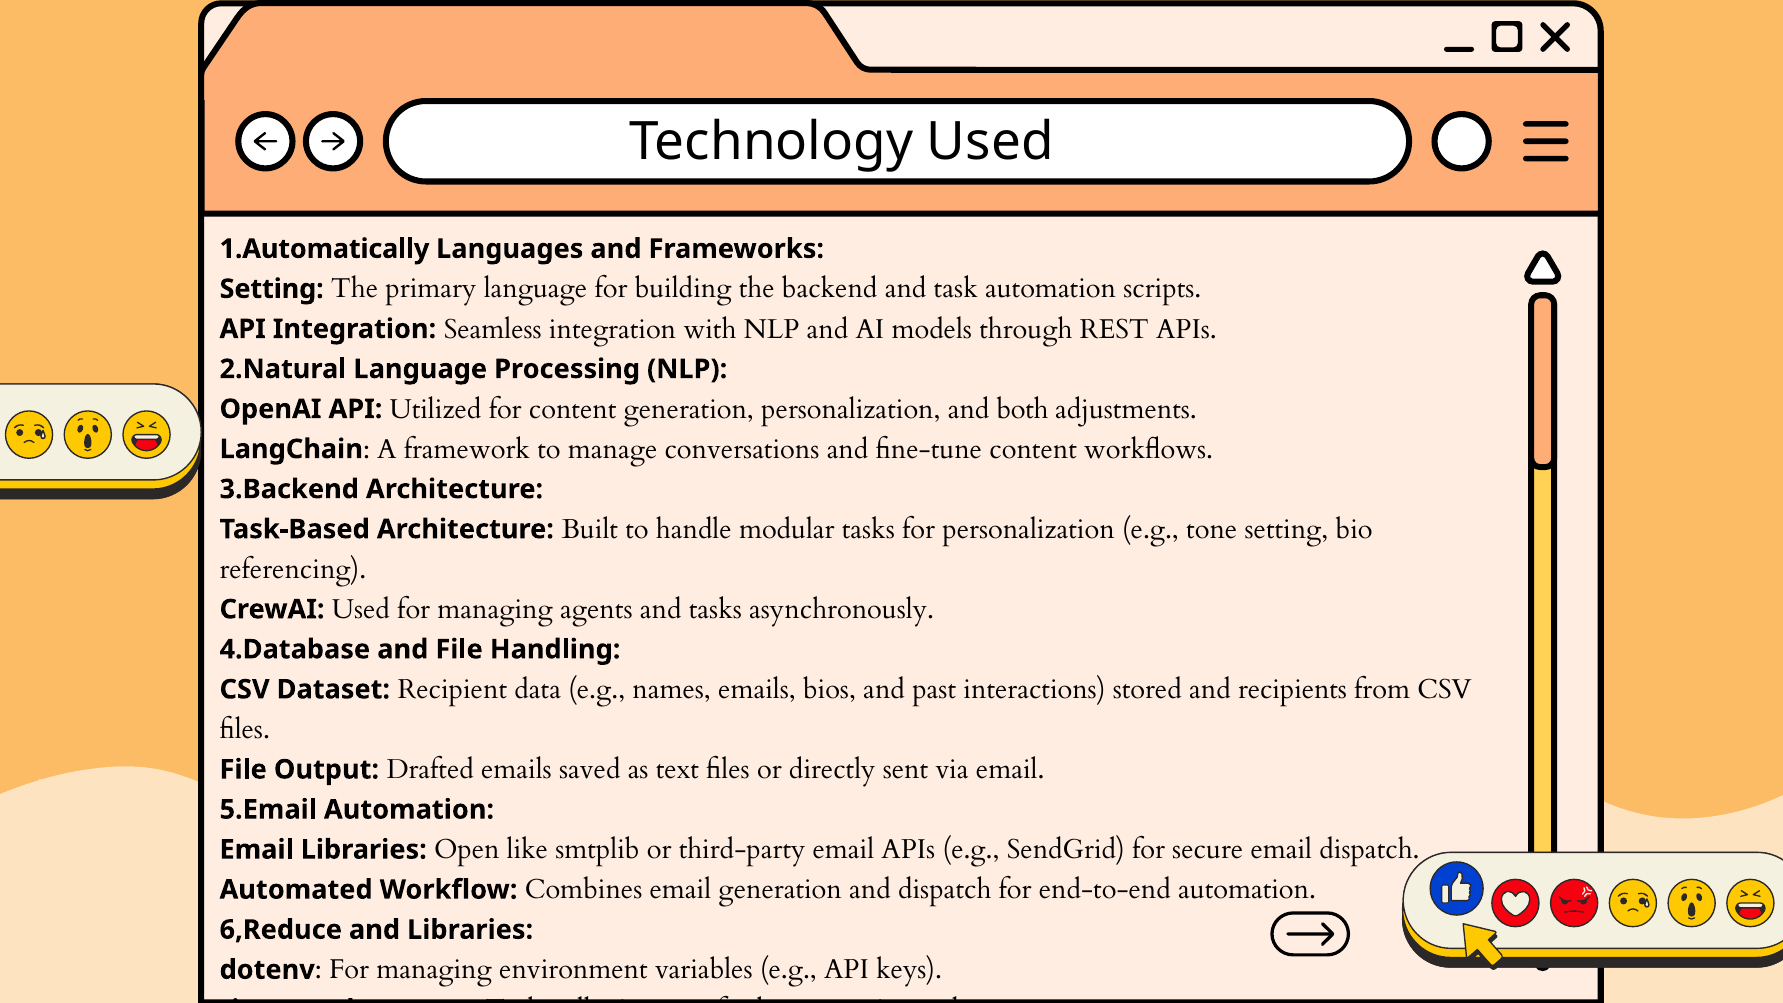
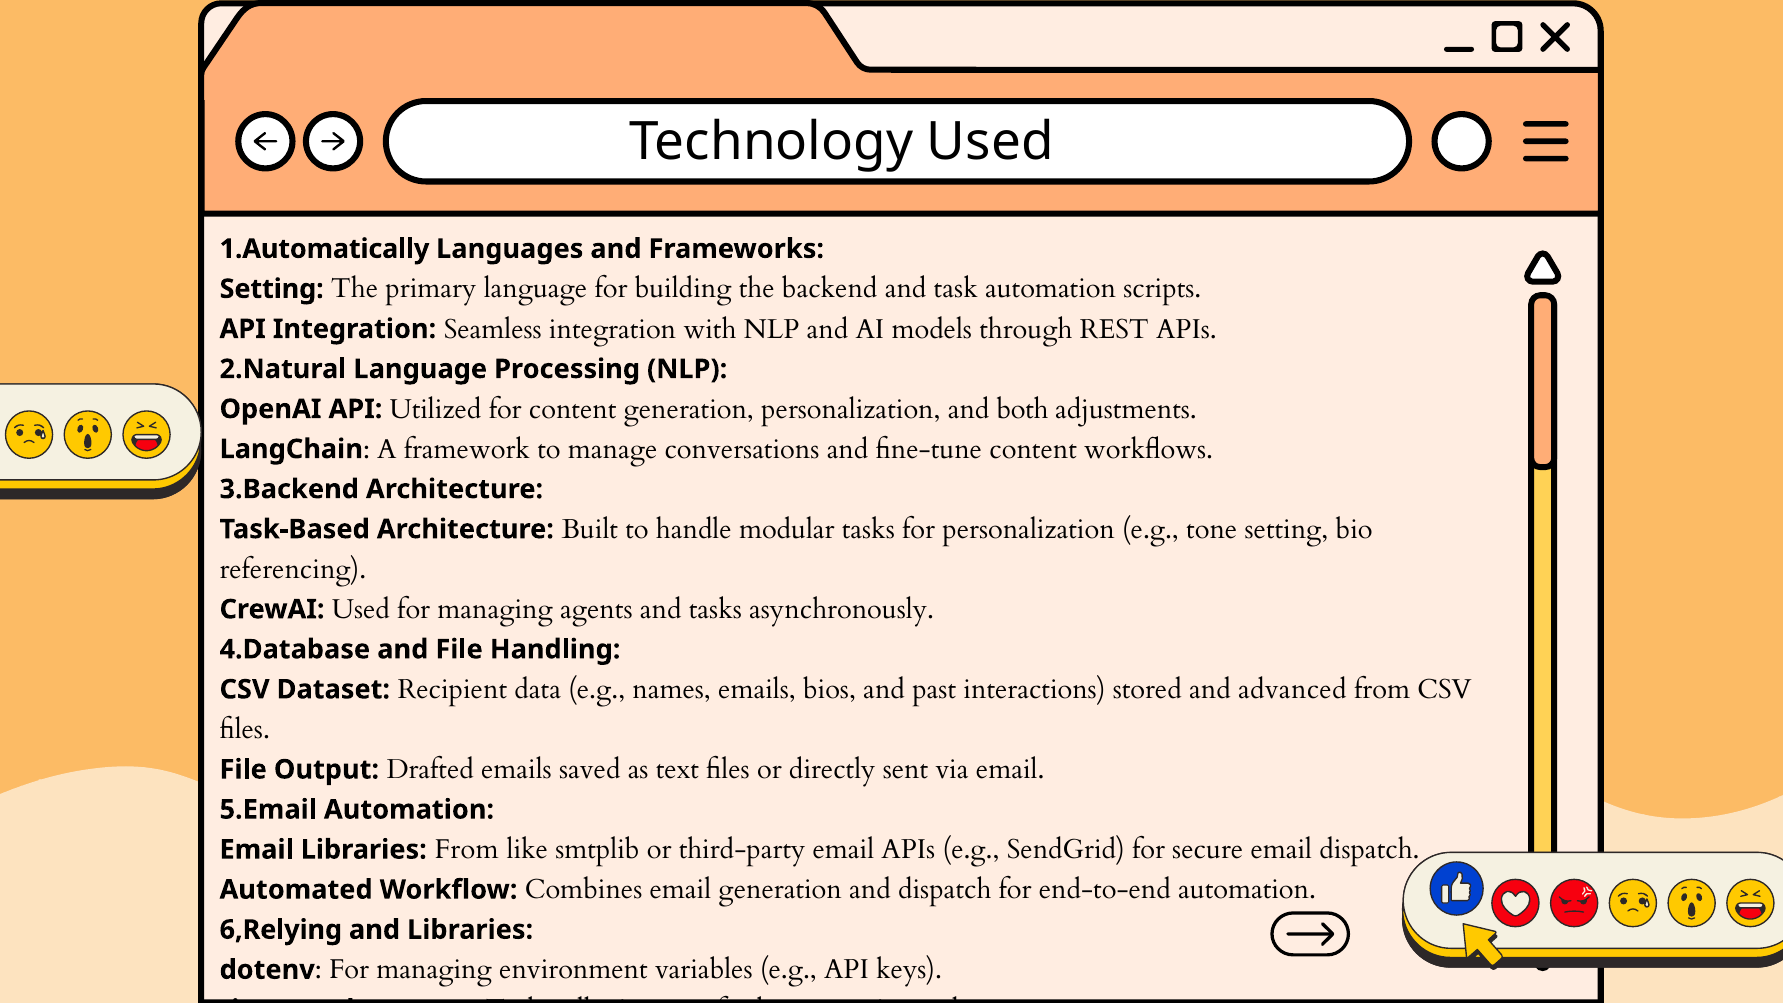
recipients: recipients -> advanced
Libraries Open: Open -> From
6,Reduce: 6,Reduce -> 6,Relying
